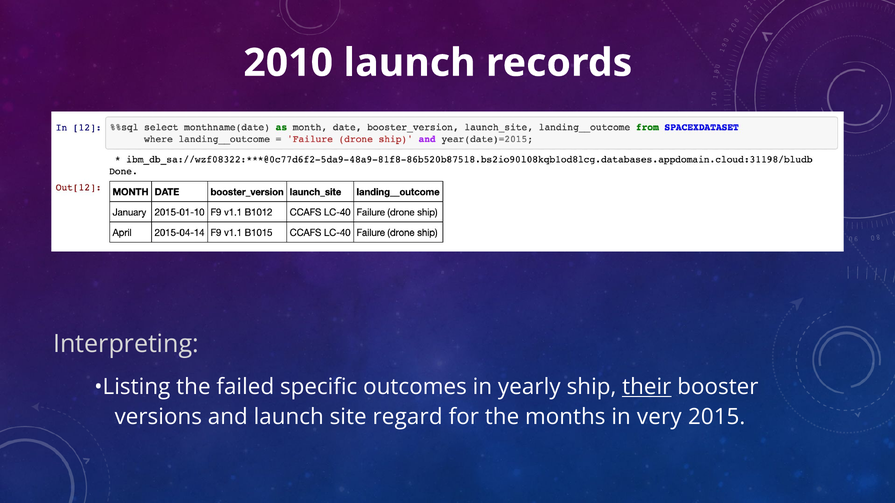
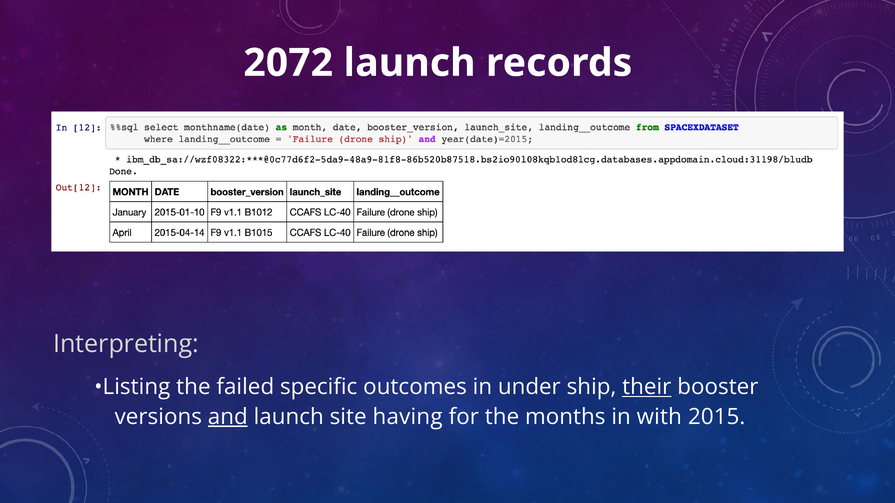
2010: 2010 -> 2072
yearly: yearly -> under
and underline: none -> present
regard: regard -> having
very: very -> with
